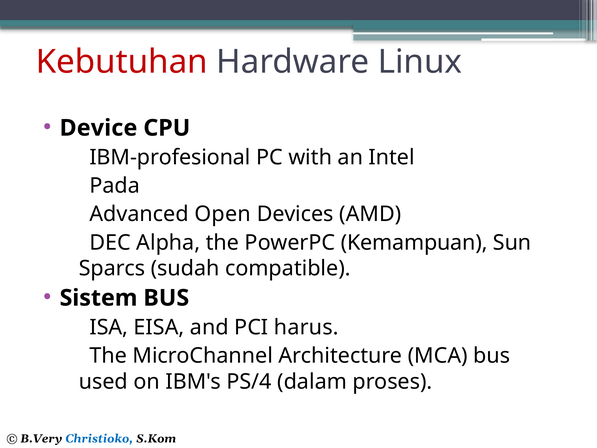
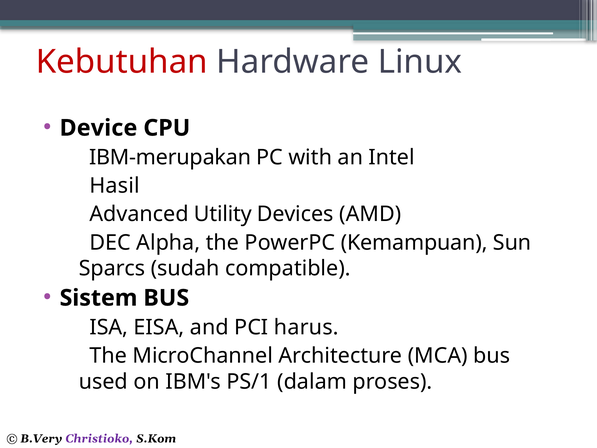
IBM-profesional: IBM-profesional -> IBM-merupakan
Pada: Pada -> Hasil
Open: Open -> Utility
PS/4: PS/4 -> PS/1
Christioko colour: blue -> purple
